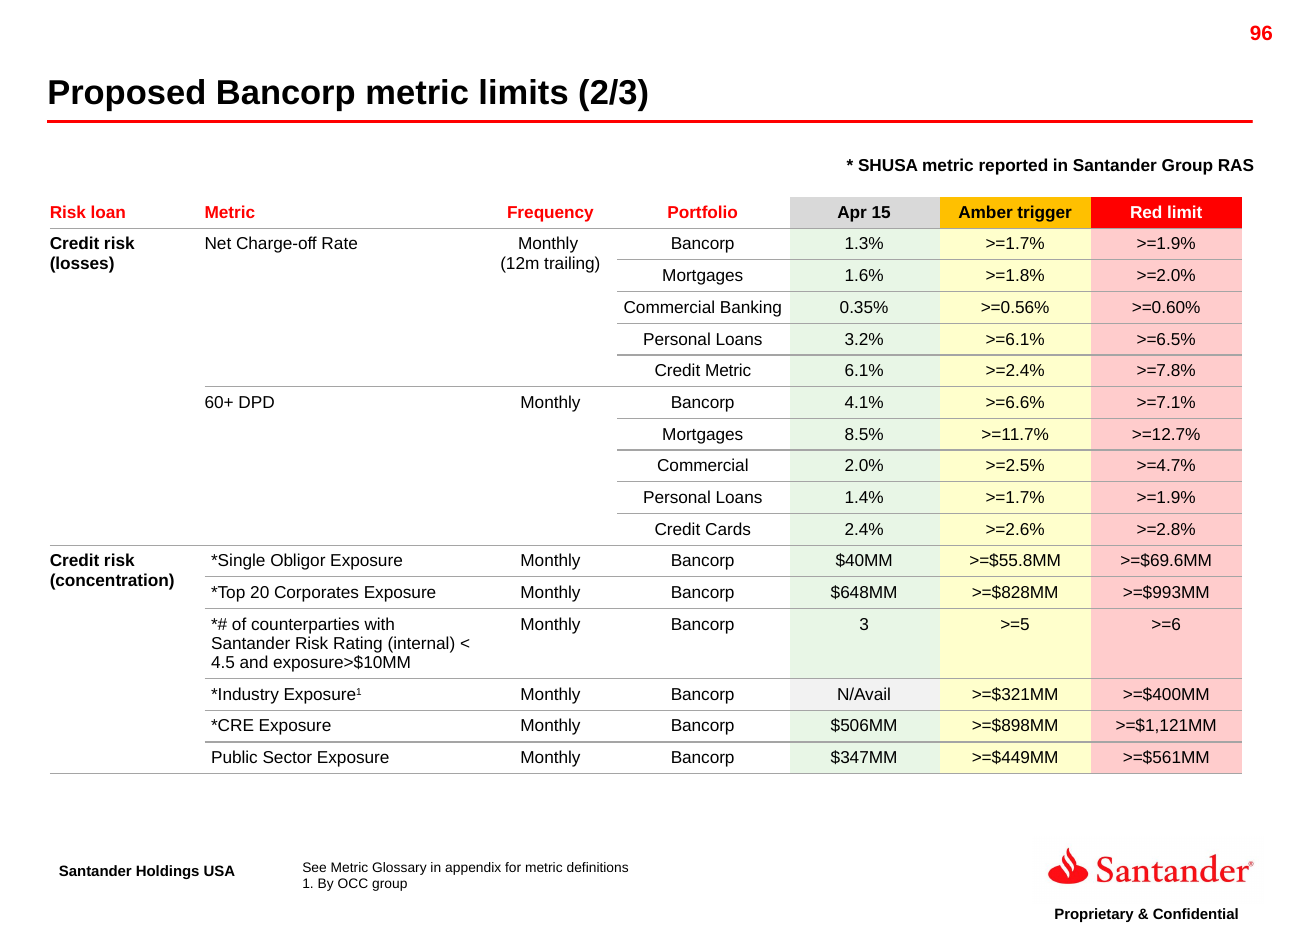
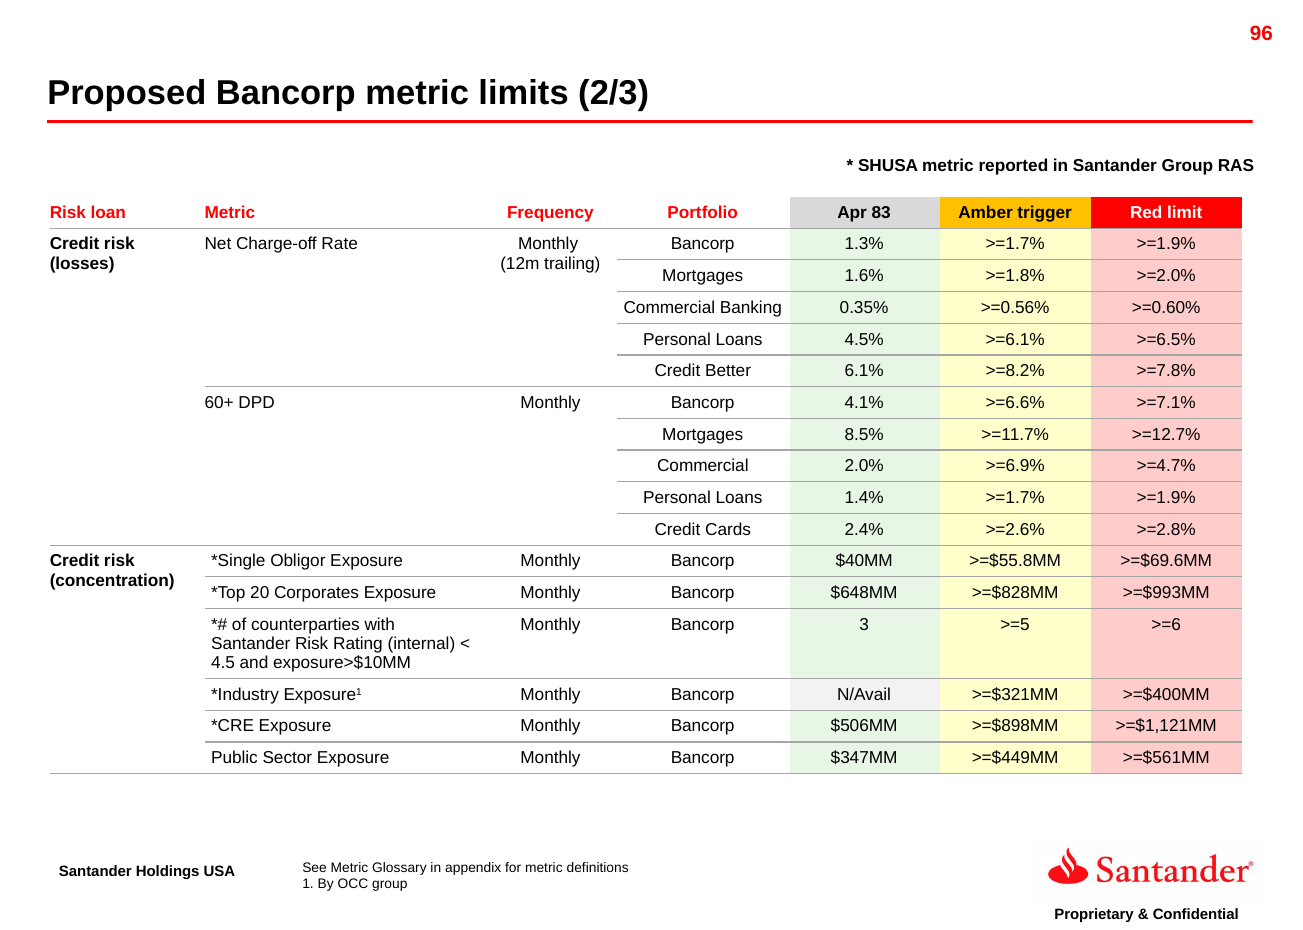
15: 15 -> 83
3.2%: 3.2% -> 4.5%
Credit Metric: Metric -> Better
>=2.4%: >=2.4% -> >=8.2%
>=2.5%: >=2.5% -> >=6.9%
